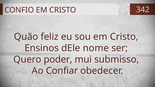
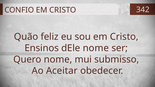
Quero poder: poder -> nome
Confiar: Confiar -> Aceitar
